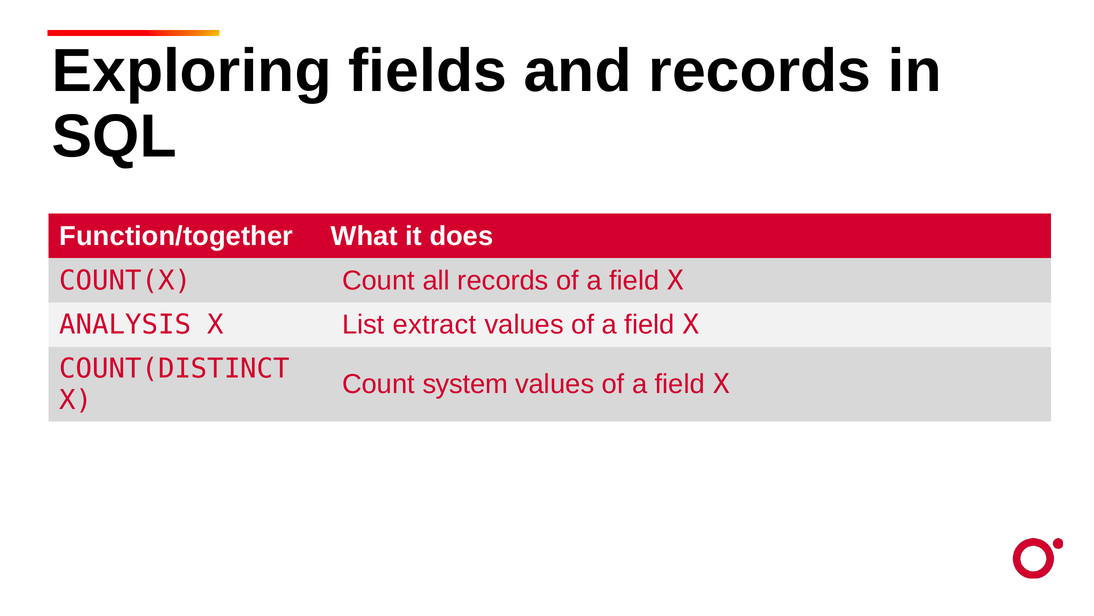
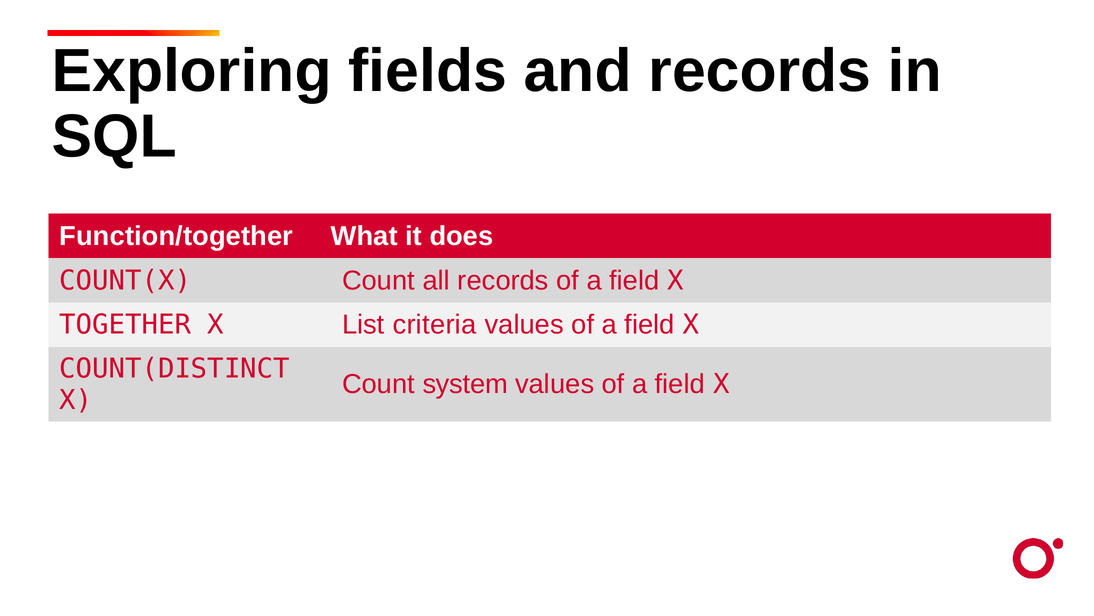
ANALYSIS: ANALYSIS -> TOGETHER
extract: extract -> criteria
